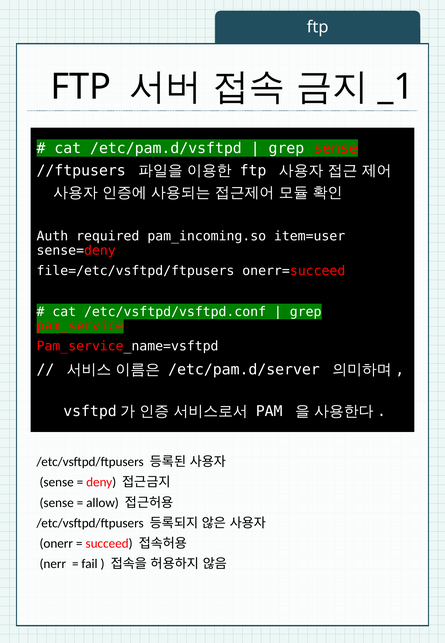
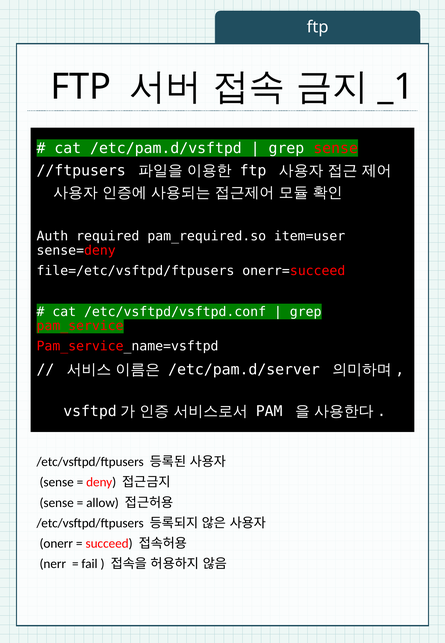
pam_incoming.so: pam_incoming.so -> pam_required.so
